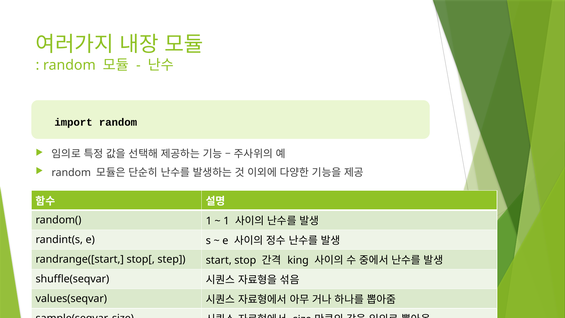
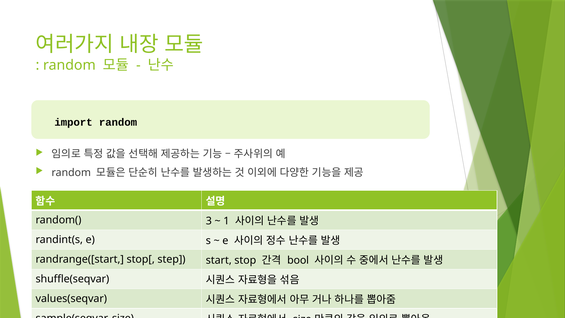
random( 1: 1 -> 3
king: king -> bool
